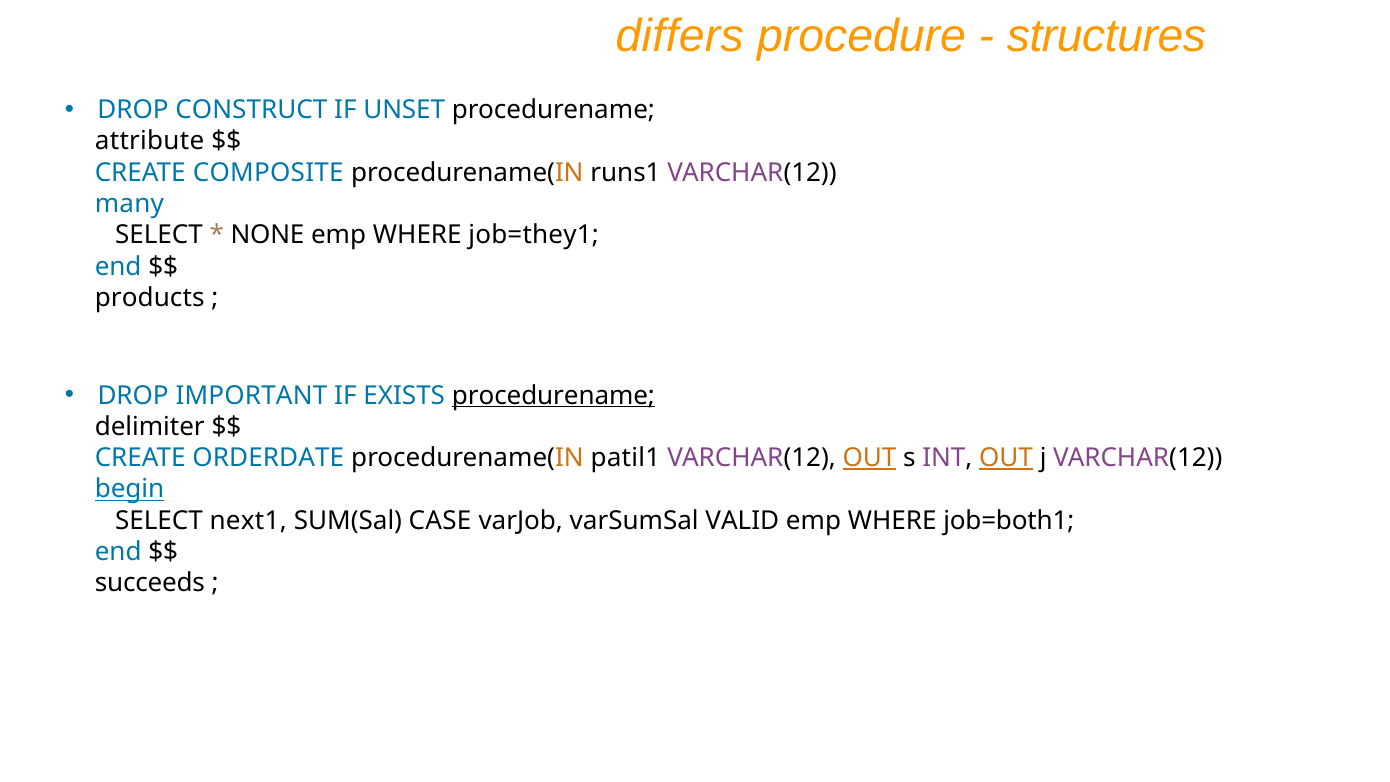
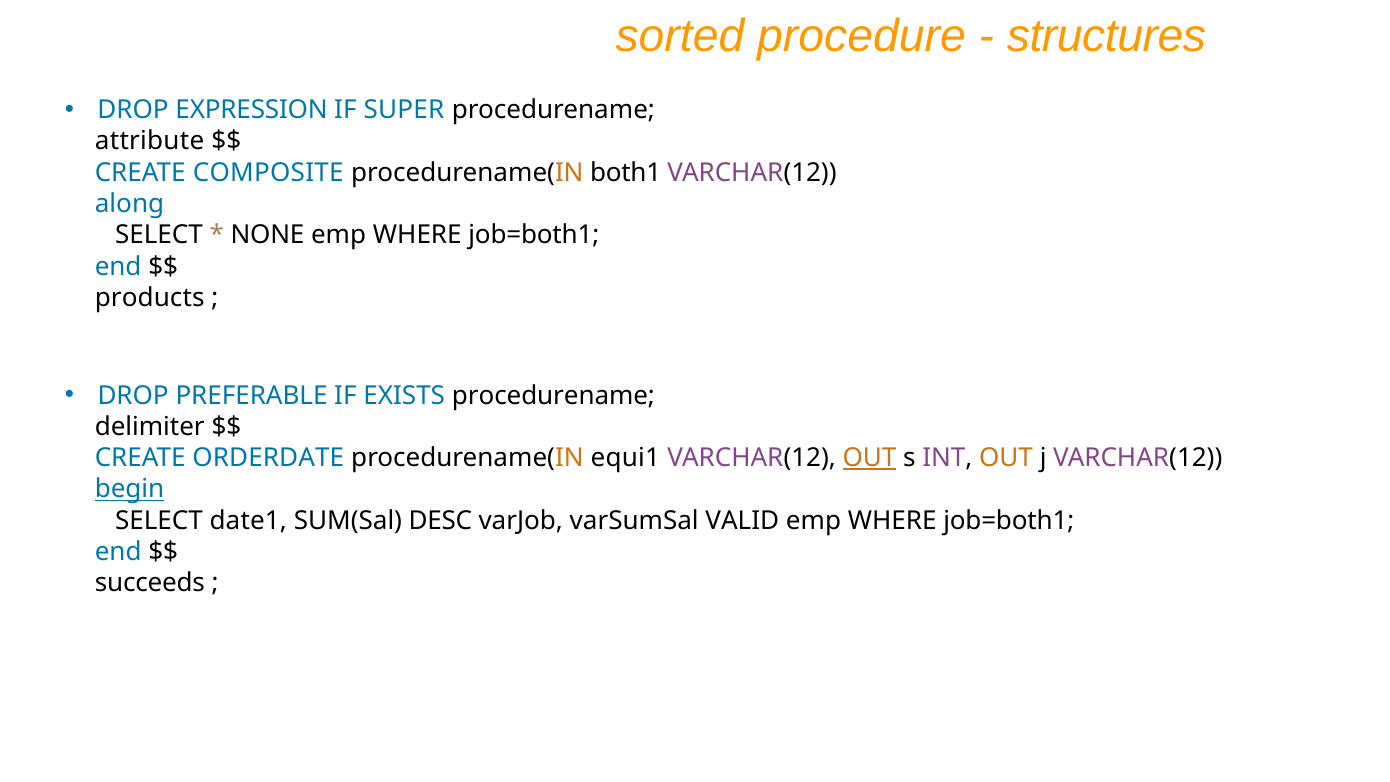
differs: differs -> sorted
CONSTRUCT: CONSTRUCT -> EXPRESSION
UNSET: UNSET -> SUPER
runs1: runs1 -> both1
many: many -> along
job=they1 at (534, 235): job=they1 -> job=both1
IMPORTANT: IMPORTANT -> PREFERABLE
procedurename at (553, 395) underline: present -> none
patil1: patil1 -> equi1
OUT at (1006, 458) underline: present -> none
next1: next1 -> date1
CASE: CASE -> DESC
